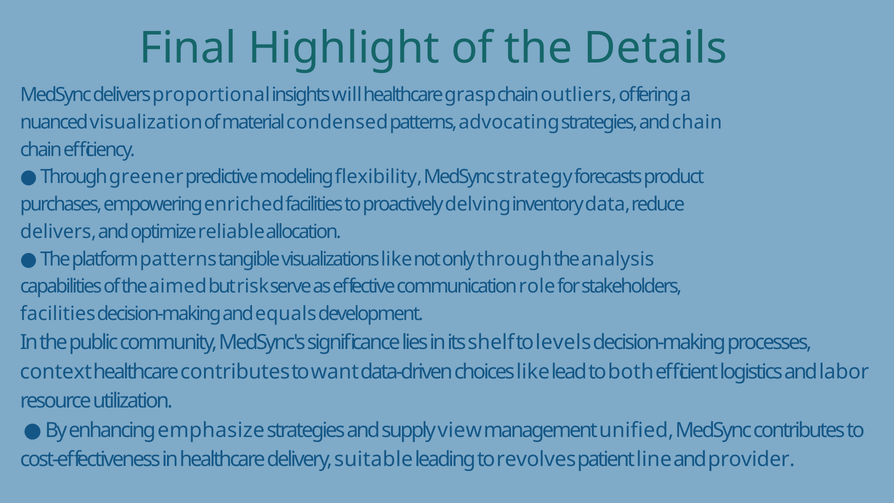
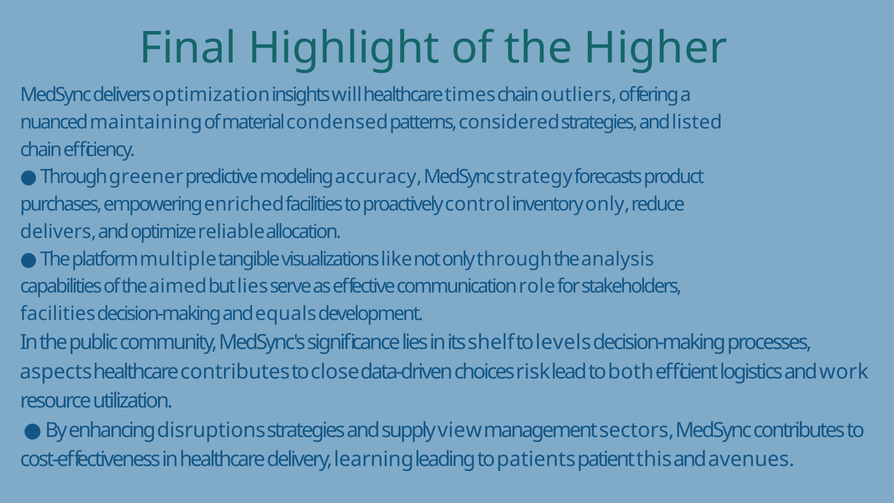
Details: Details -> Higher
proportional: proportional -> optimization
grasp: grasp -> times
visualization: visualization -> maintaining
advocating: advocating -> considered
and chain: chain -> listed
flexibility: flexibility -> accuracy
delving: delving -> control
inventory data: data -> only
platform patterns: patterns -> multiple
but risk: risk -> lies
context: context -> aspects
want: want -> close
choices like: like -> risk
labor: labor -> work
emphasize: emphasize -> disruptions
unified: unified -> sectors
suitable: suitable -> learning
revolves: revolves -> patients
line: line -> this
provider: provider -> avenues
